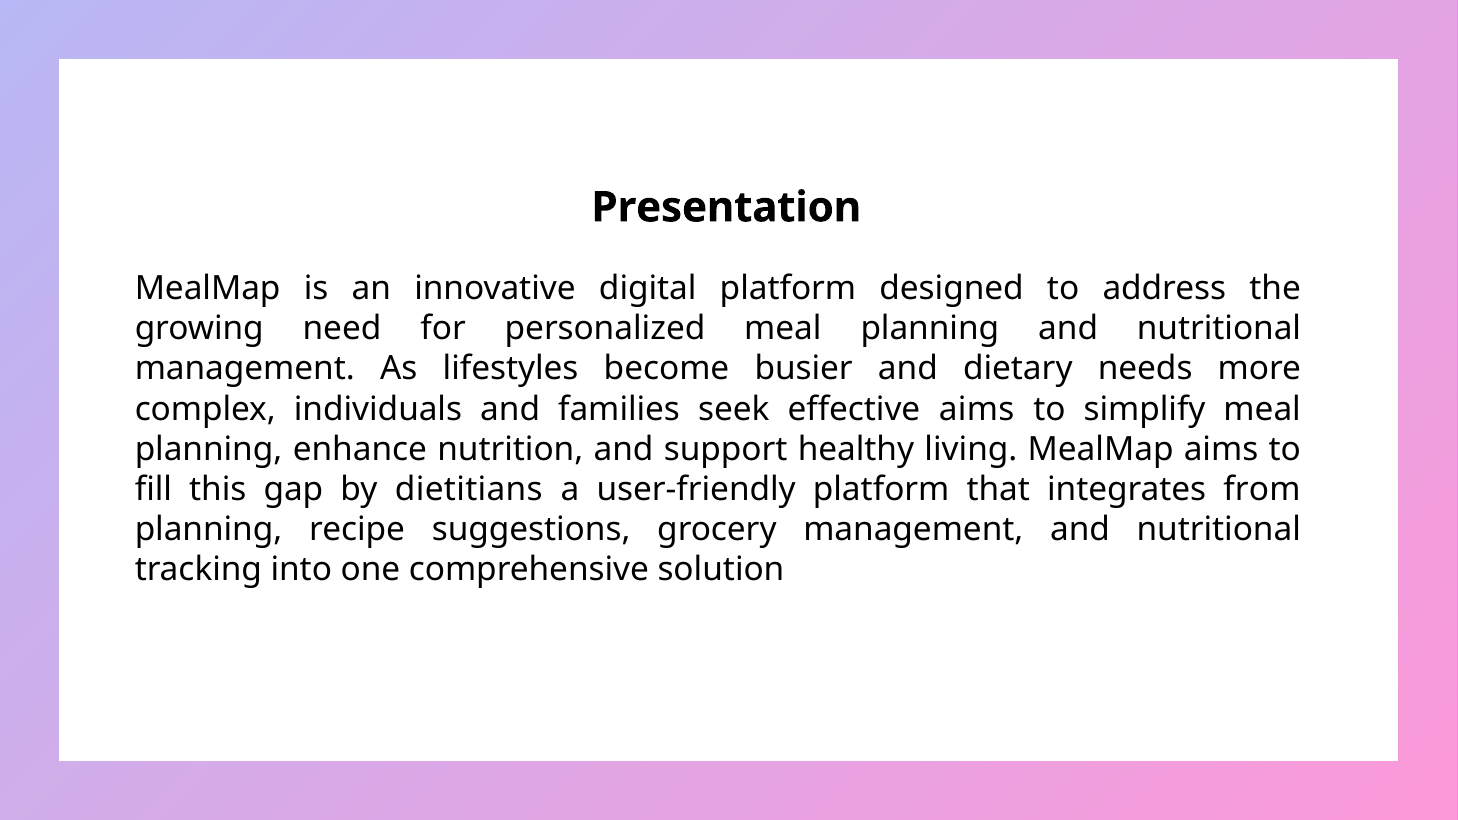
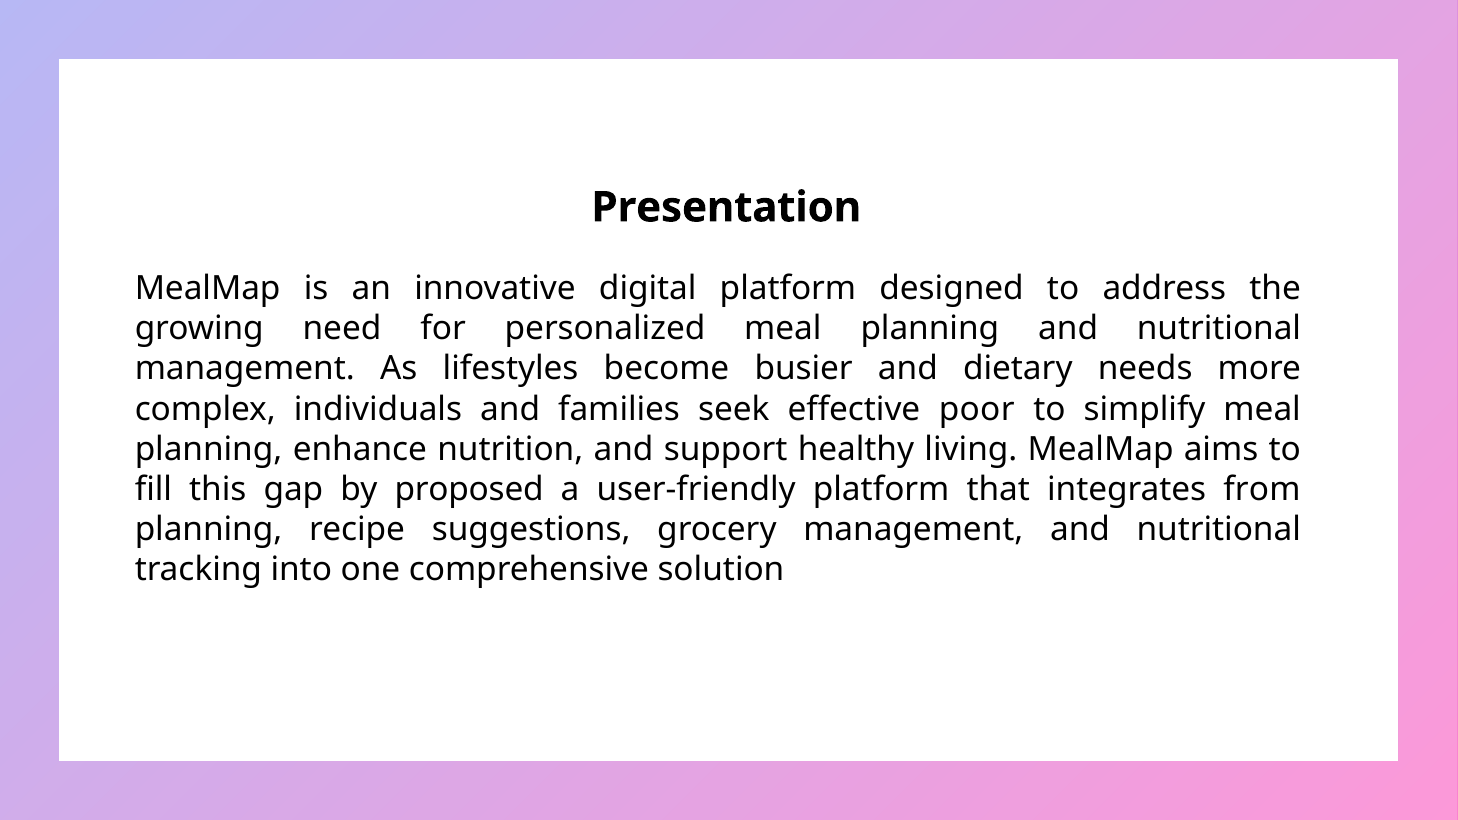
effective aims: aims -> poor
dietitians: dietitians -> proposed
